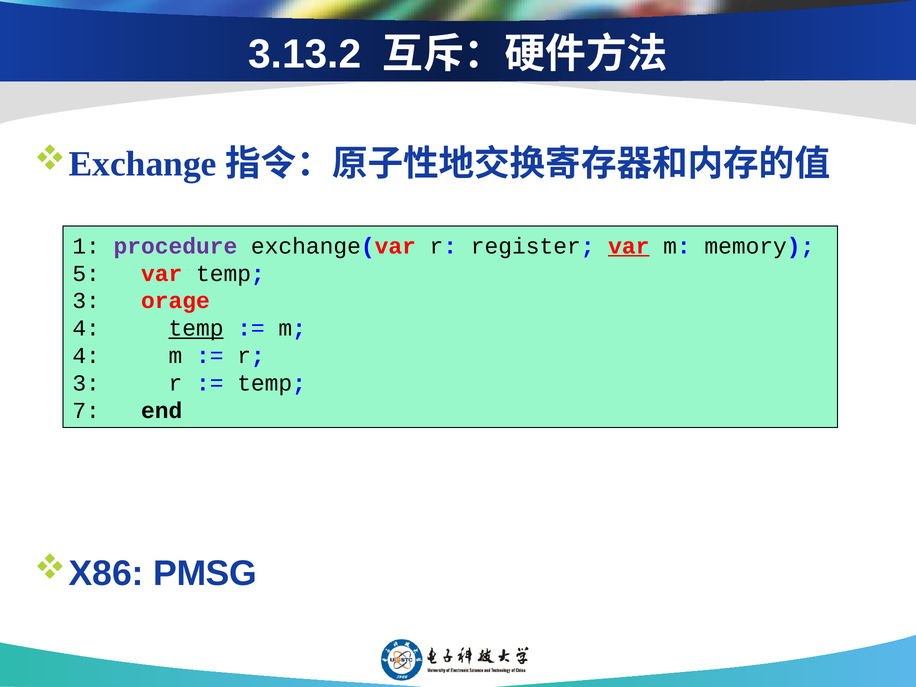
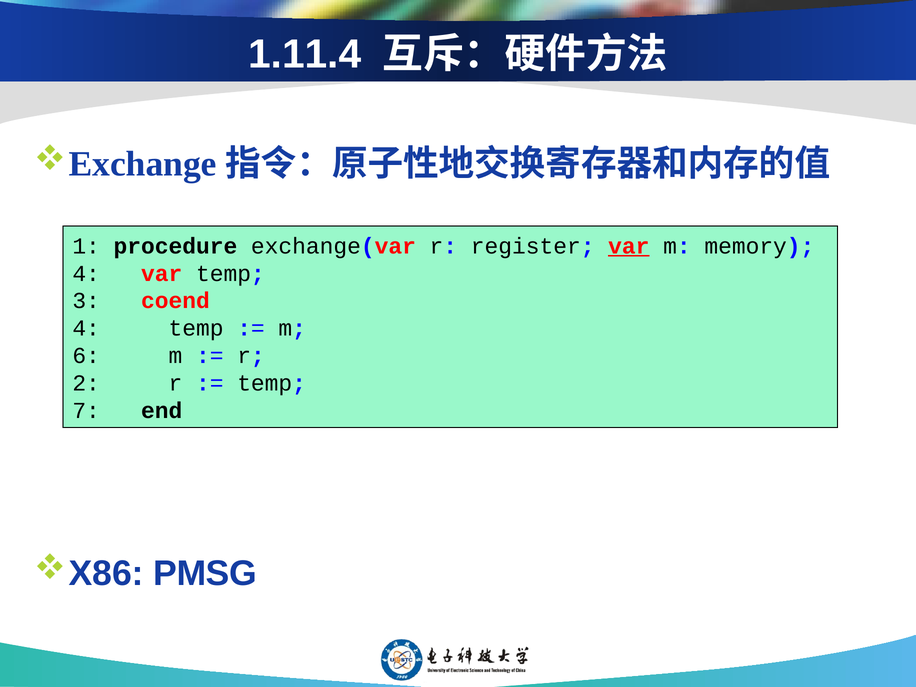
3.13.2: 3.13.2 -> 1.11.4
procedure colour: purple -> black
5 at (86, 273): 5 -> 4
orage: orage -> coend
temp at (196, 328) underline: present -> none
4 at (86, 356): 4 -> 6
3 at (86, 383): 3 -> 2
